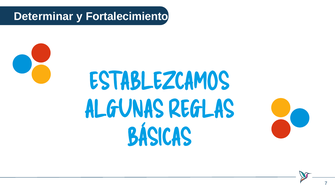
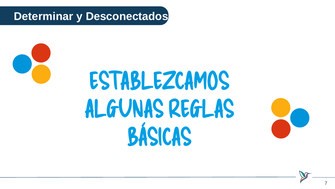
Fortalecimiento: Fortalecimiento -> Desconectados
